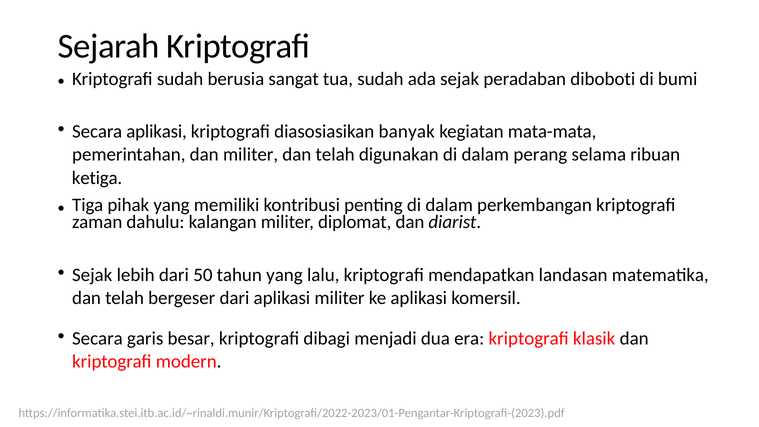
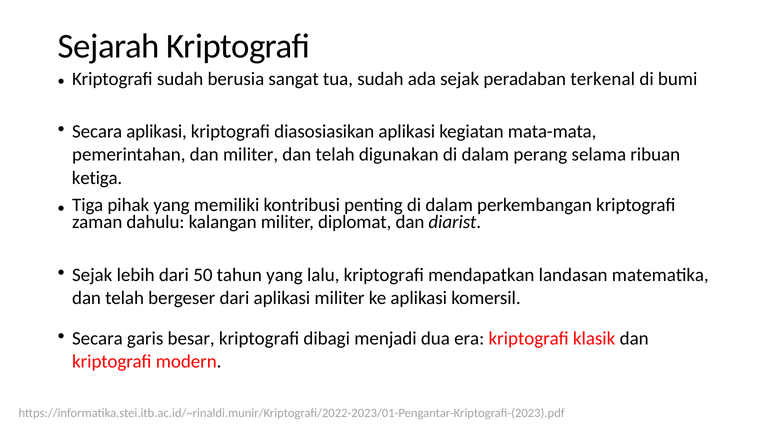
diboboti: diboboti -> terkenal
diasosiasikan banyak: banyak -> aplikasi
